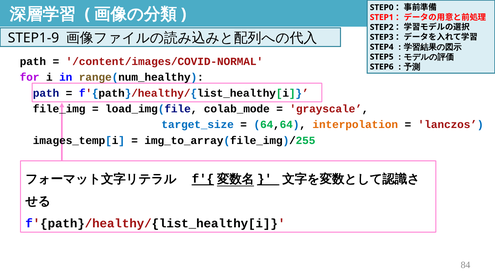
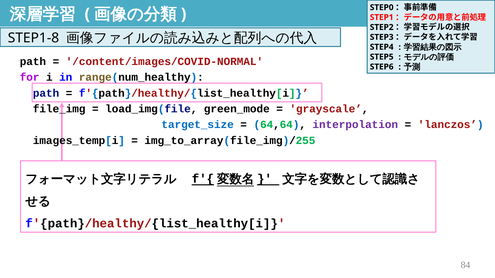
STEP1-9: STEP1-9 -> STEP1-8
colab_mode: colab_mode -> green_mode
interpolation colour: orange -> purple
